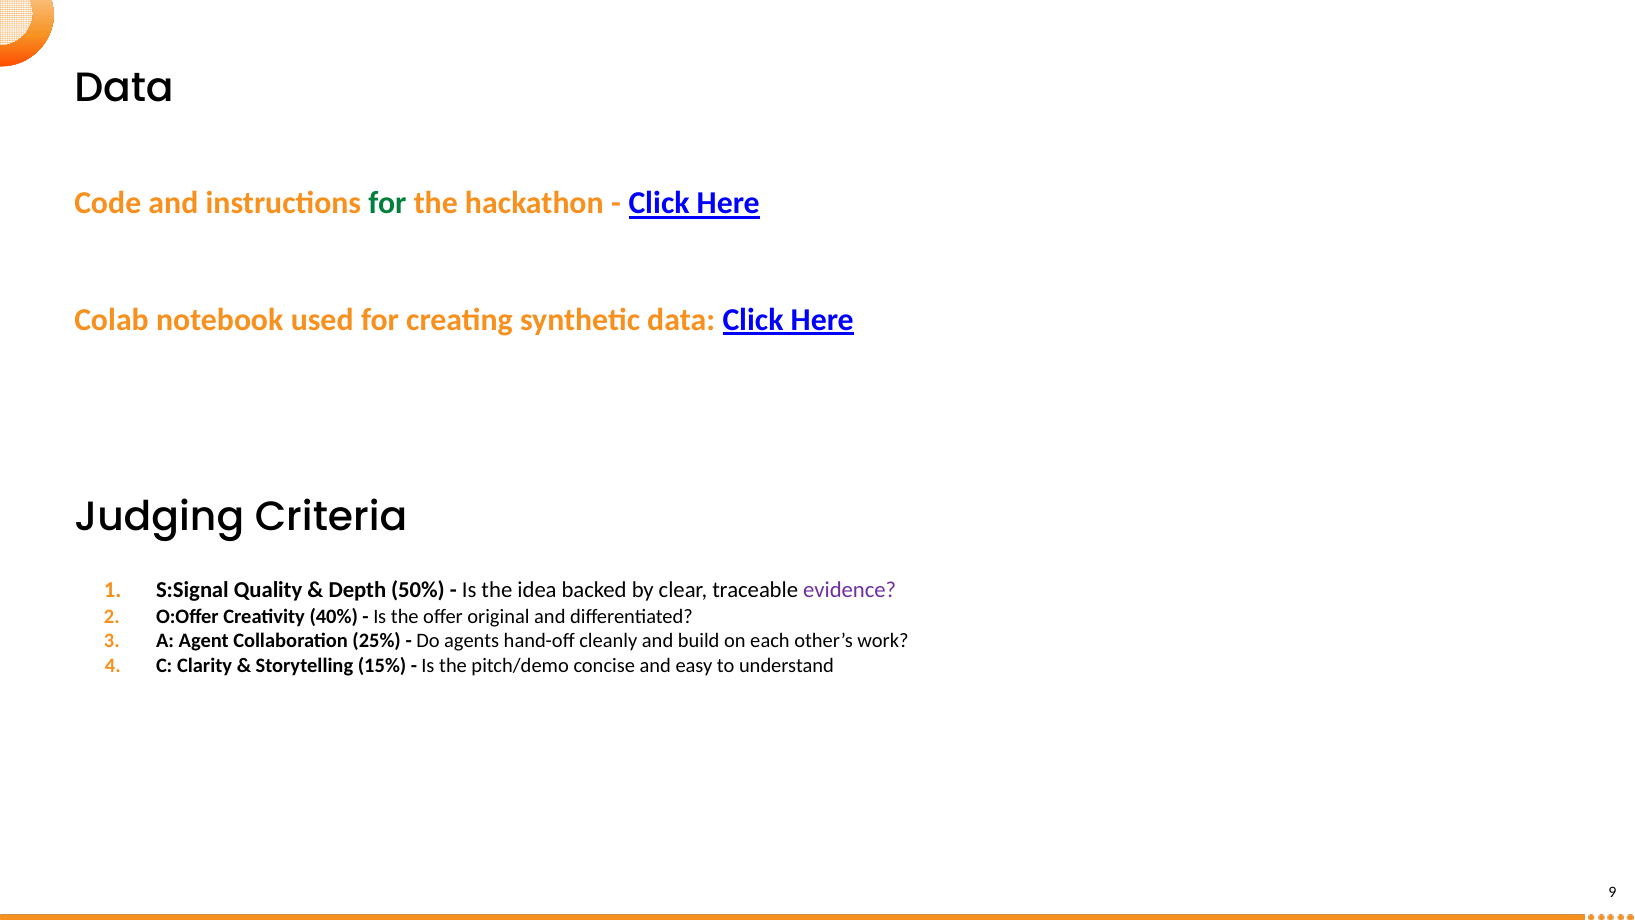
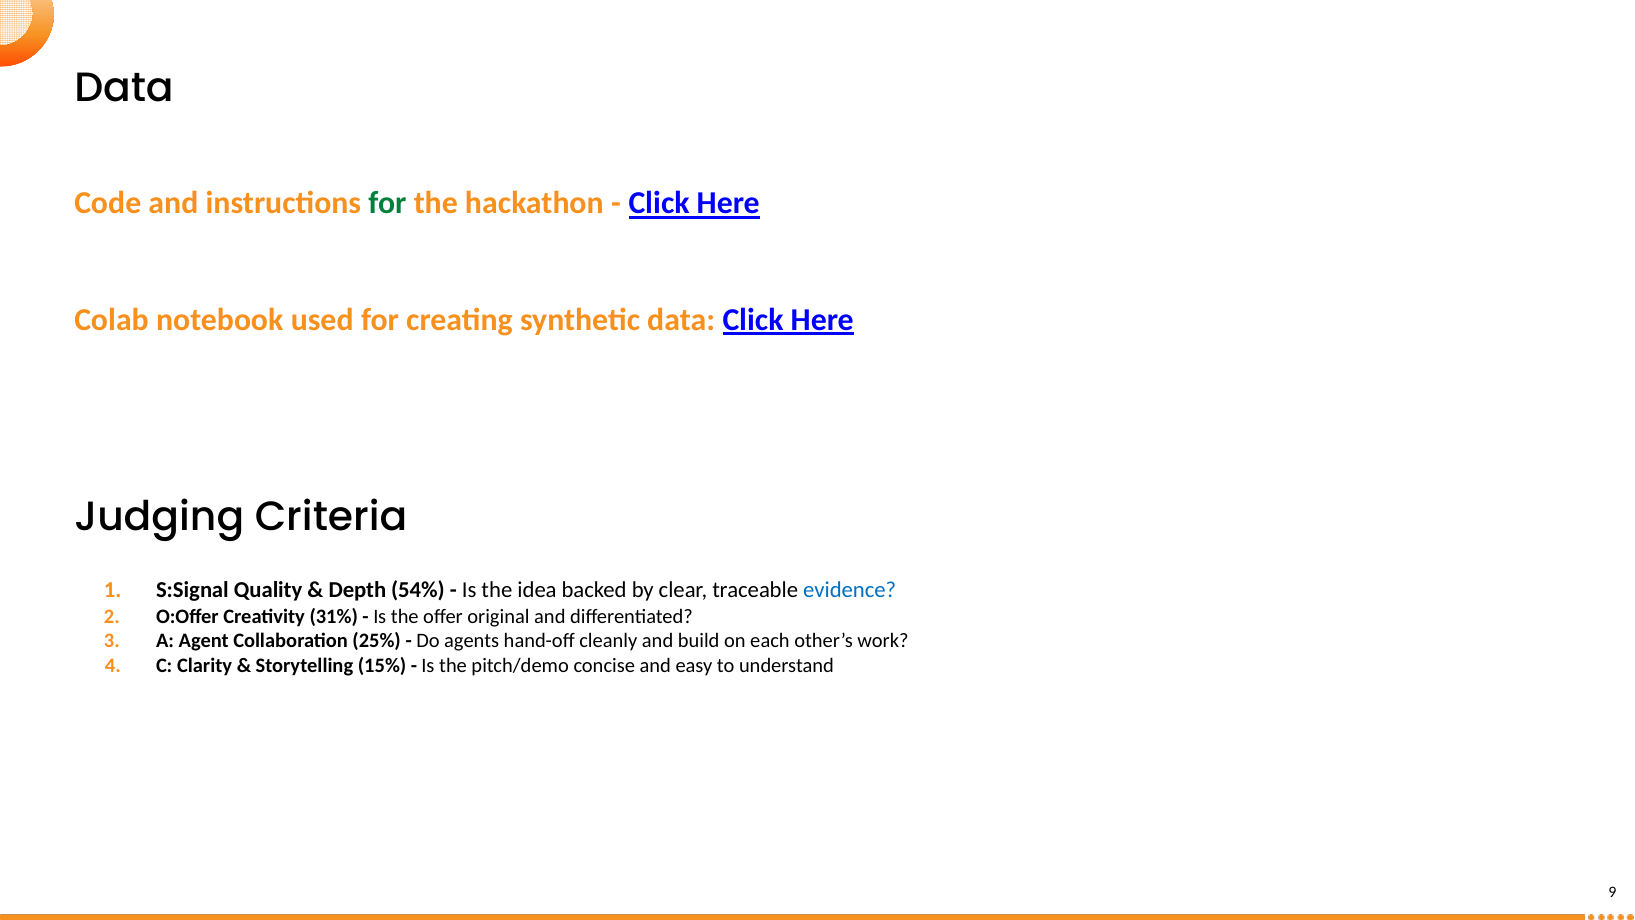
50%: 50% -> 54%
evidence colour: purple -> blue
40%: 40% -> 31%
